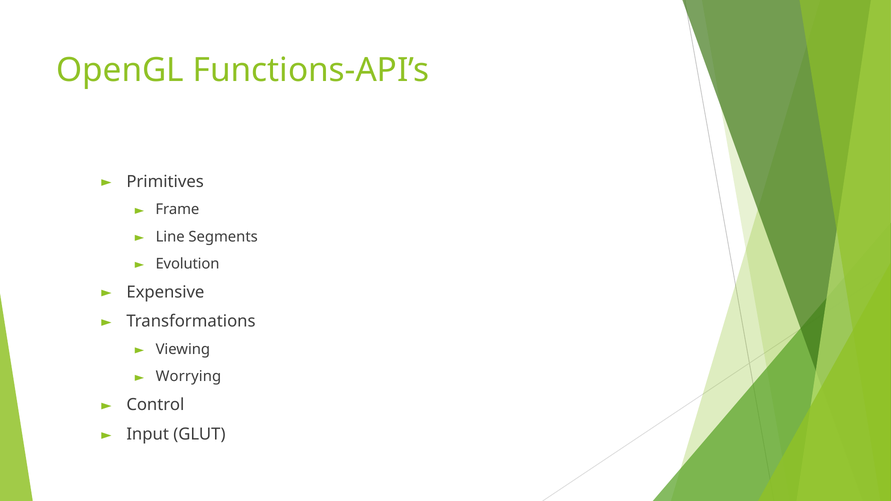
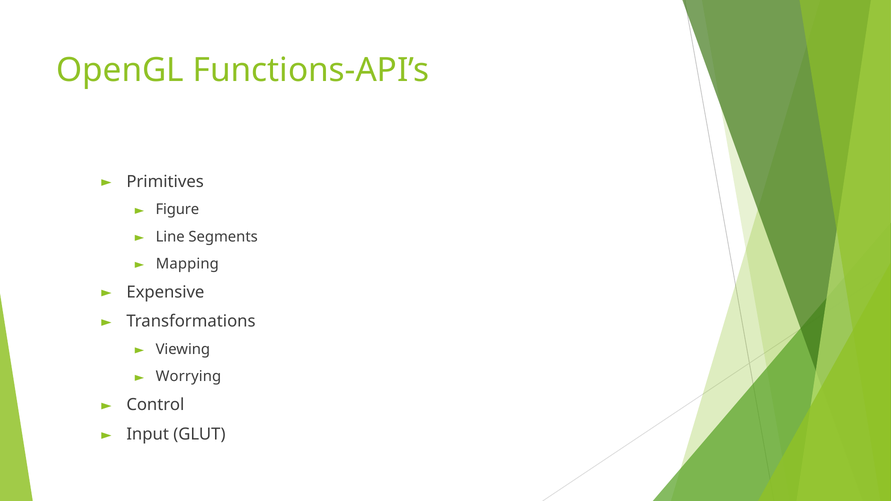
Frame: Frame -> Figure
Evolution: Evolution -> Mapping
